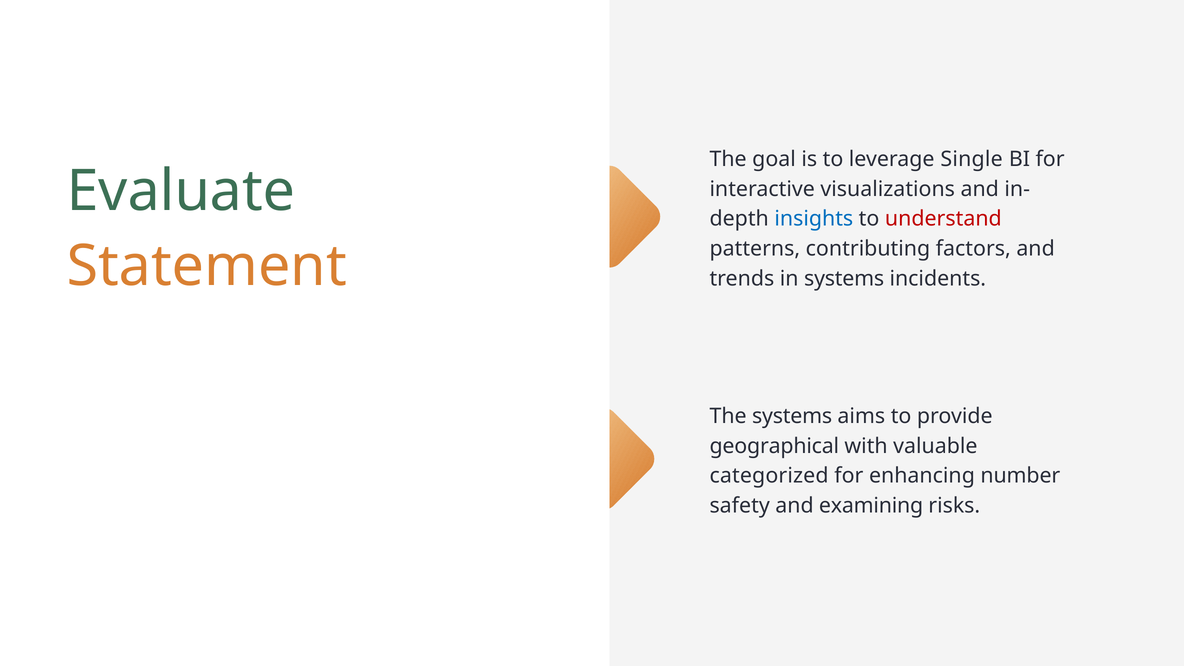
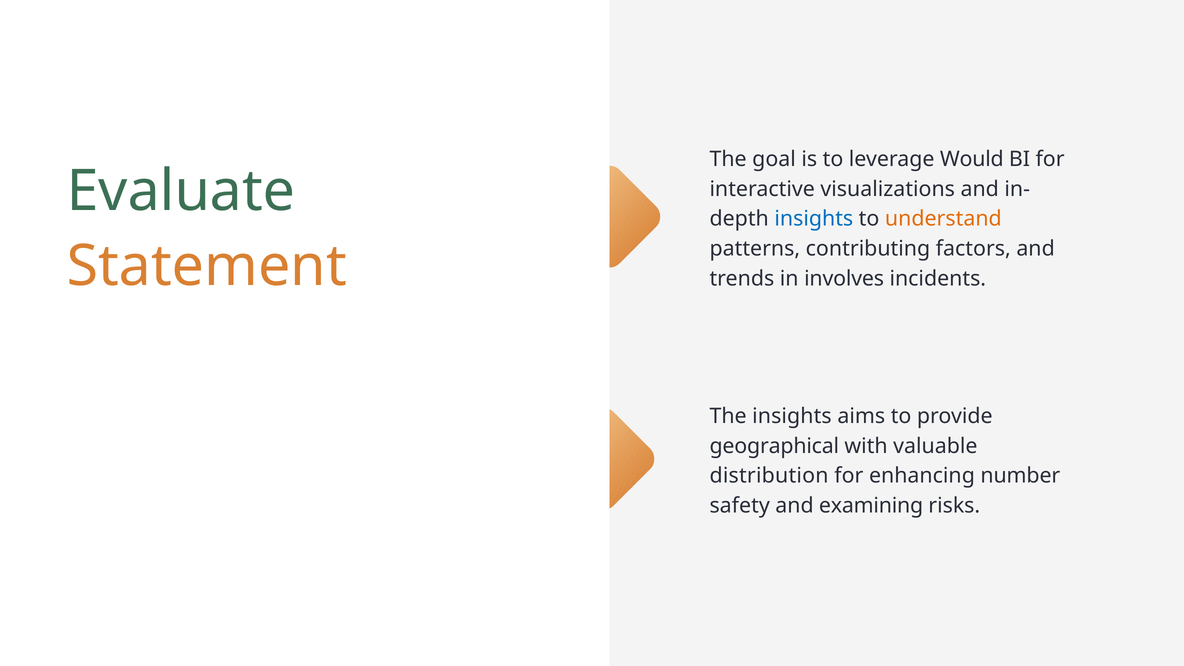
Single: Single -> Would
understand colour: red -> orange
in systems: systems -> involves
The systems: systems -> insights
categorized: categorized -> distribution
